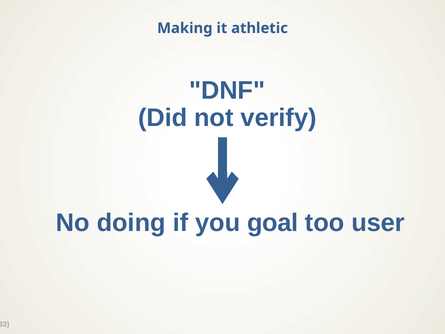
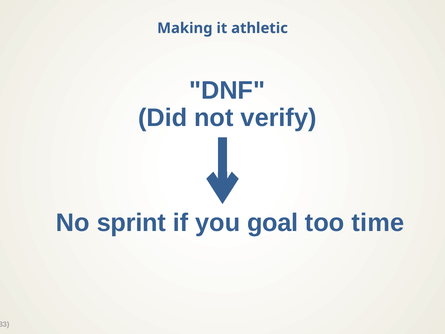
doing: doing -> sprint
user: user -> time
